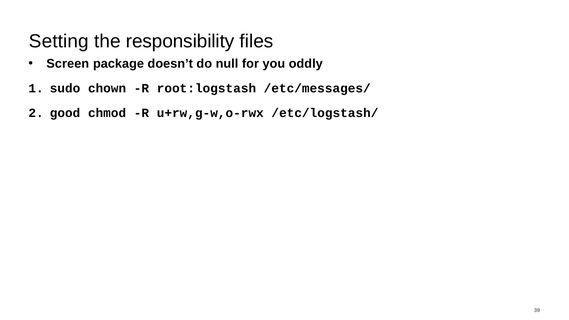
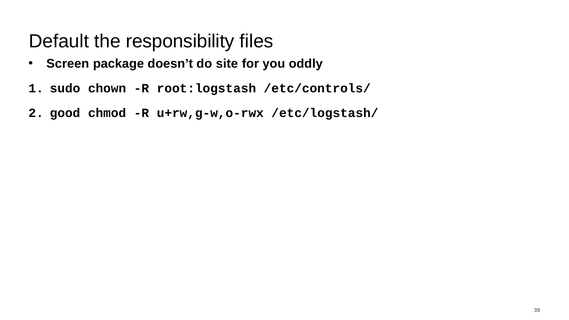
Setting: Setting -> Default
null: null -> site
/etc/messages/: /etc/messages/ -> /etc/controls/
